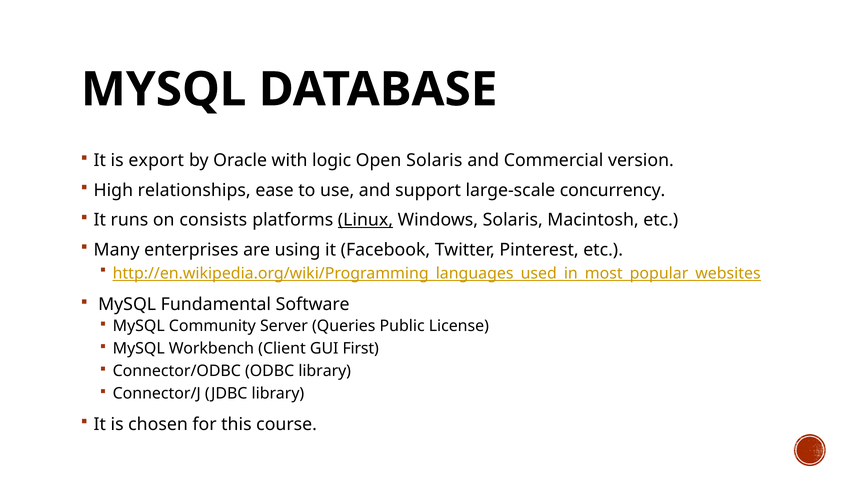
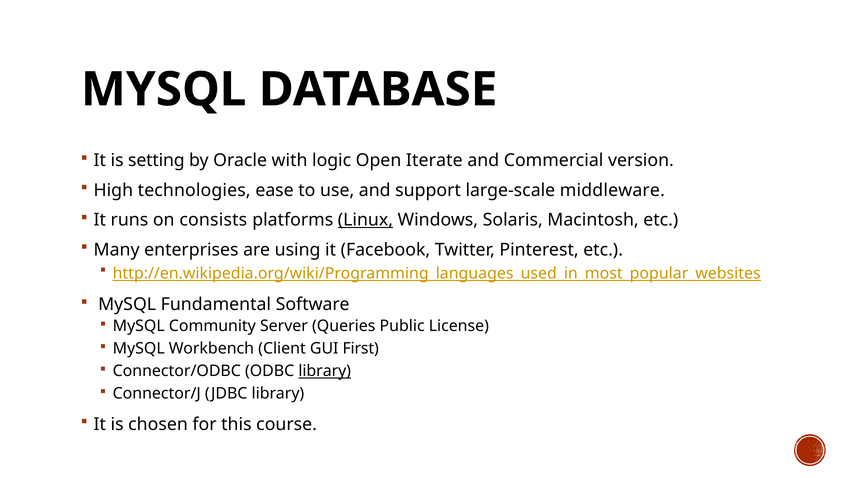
export: export -> setting
Open Solaris: Solaris -> Iterate
relationships: relationships -> technologies
concurrency: concurrency -> middleware
library at (325, 371) underline: none -> present
